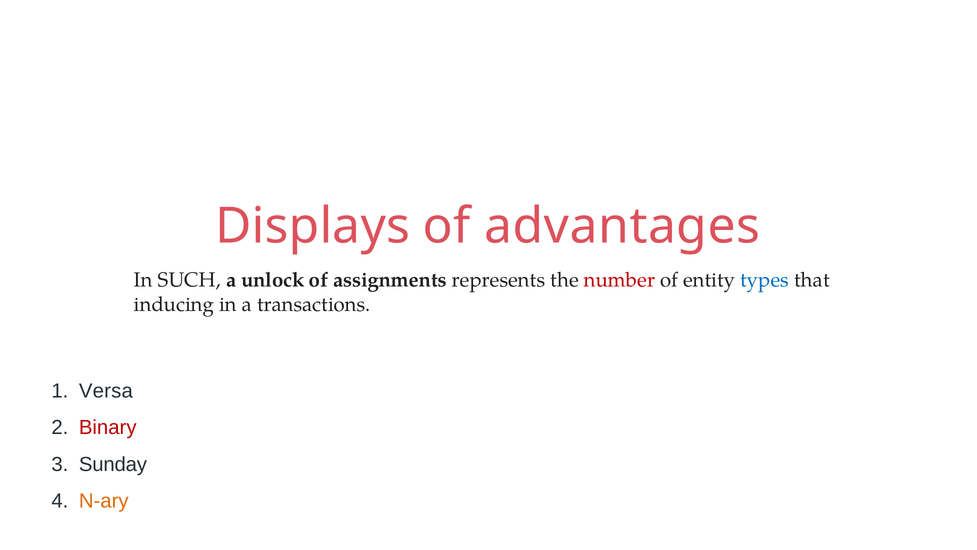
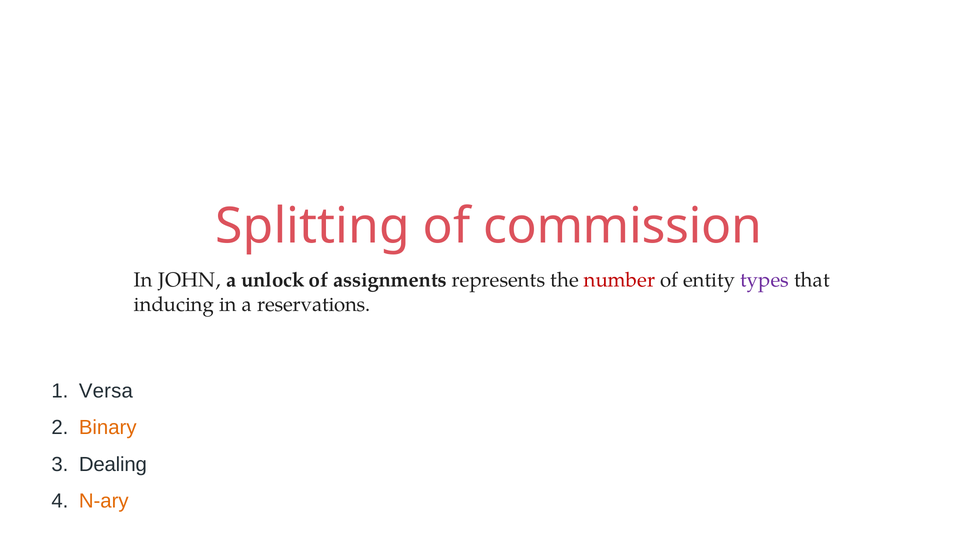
Displays: Displays -> Splitting
advantages: advantages -> commission
SUCH: SUCH -> JOHN
types colour: blue -> purple
transactions: transactions -> reservations
Binary colour: red -> orange
Sunday: Sunday -> Dealing
